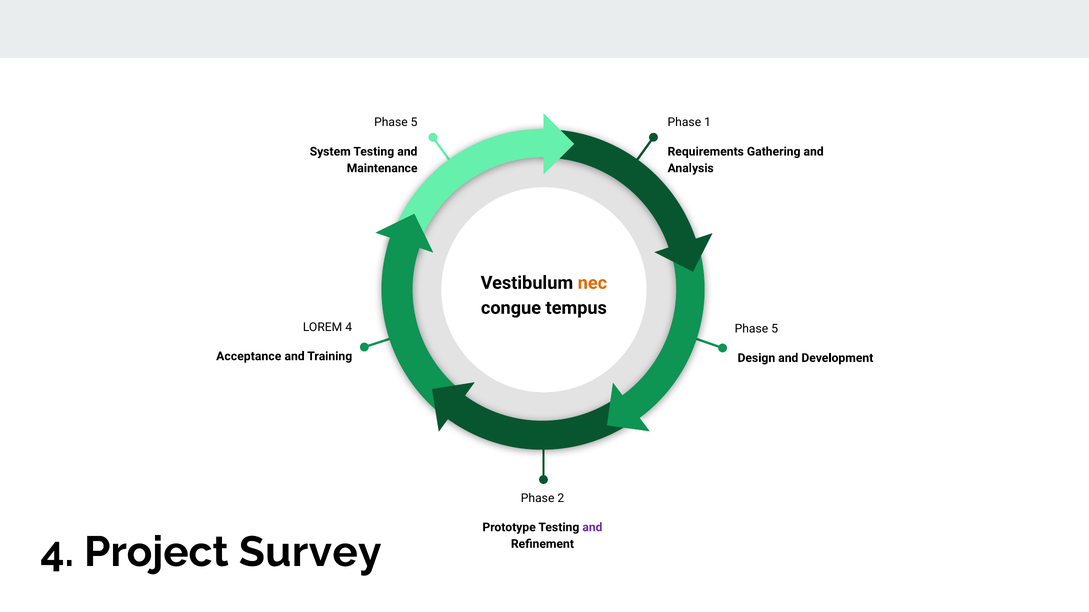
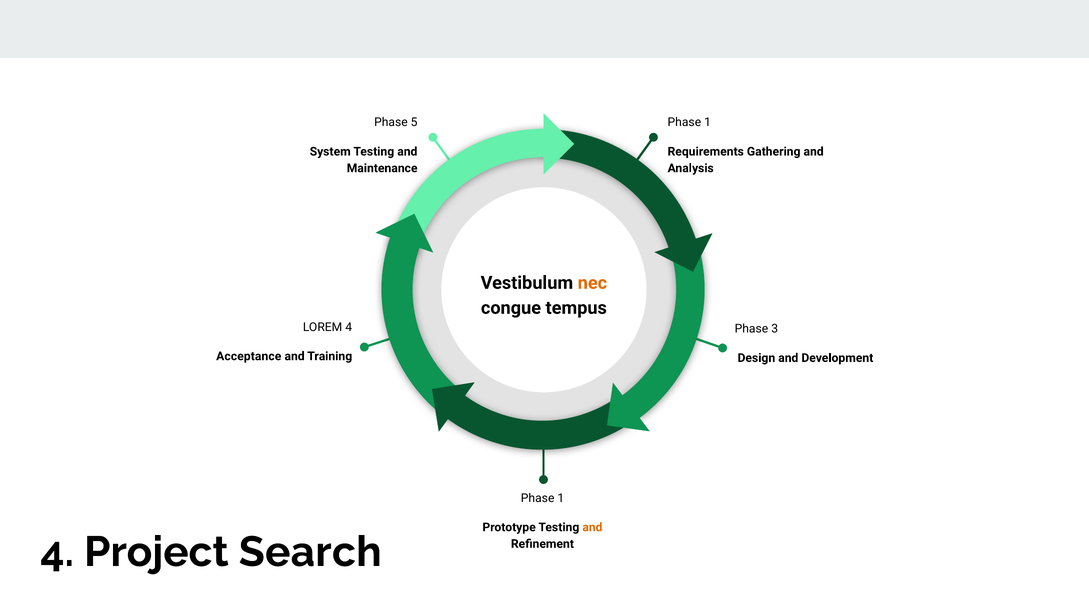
5 at (775, 329): 5 -> 3
2 at (561, 499): 2 -> 1
and at (592, 528) colour: purple -> orange
Survey: Survey -> Search
